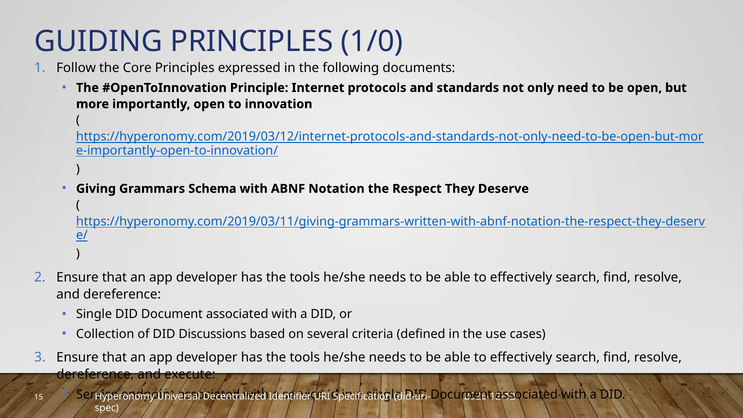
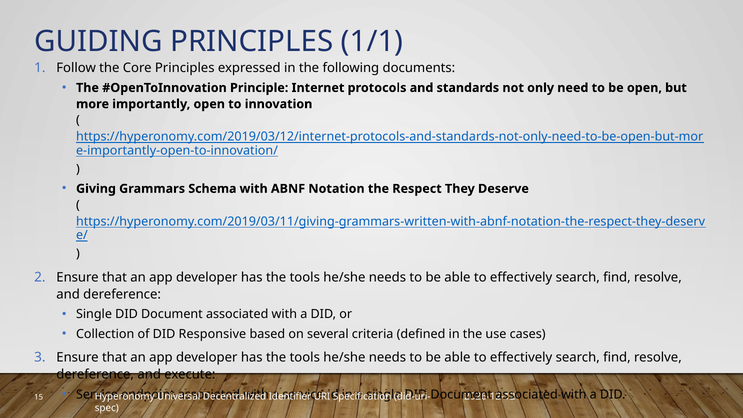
1/0: 1/0 -> 1/1
Discussions: Discussions -> Responsive
